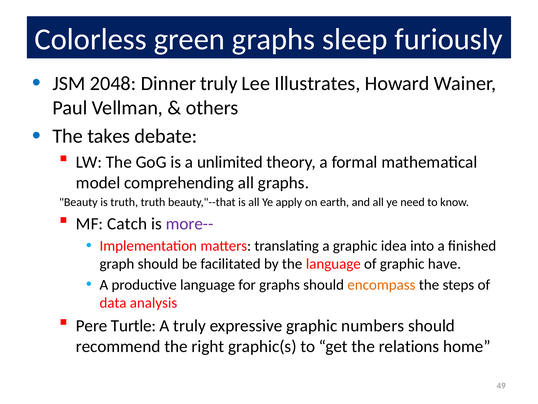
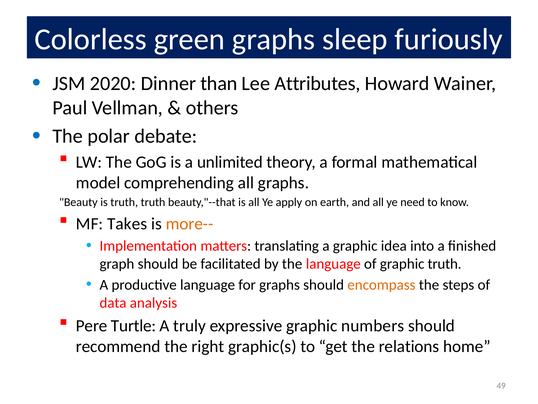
2048: 2048 -> 2020
Dinner truly: truly -> than
Illustrates: Illustrates -> Attributes
takes: takes -> polar
Catch: Catch -> Takes
more-- colour: purple -> orange
graphic have: have -> truth
